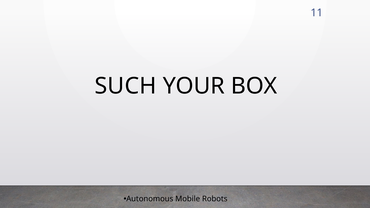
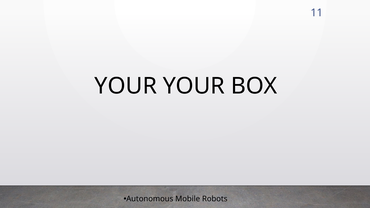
SUCH at (126, 86): SUCH -> YOUR
